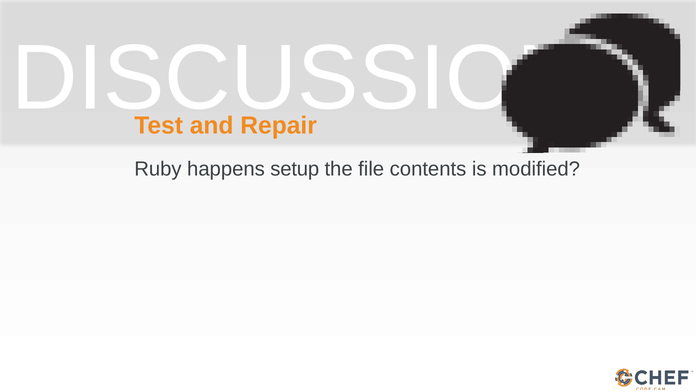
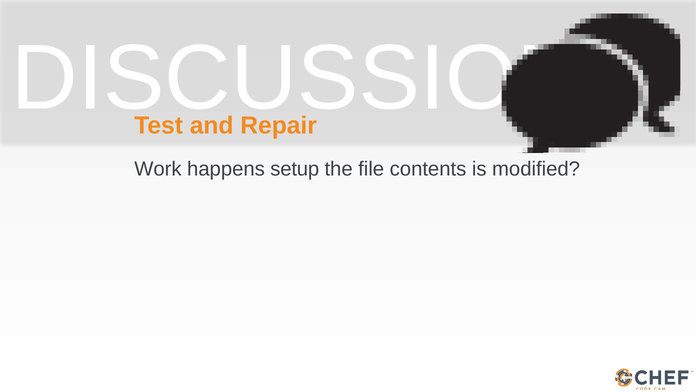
Ruby: Ruby -> Work
